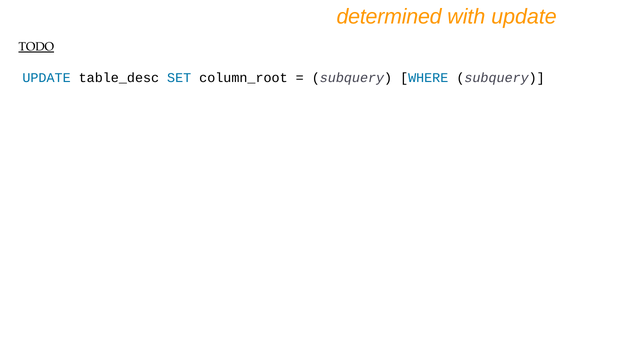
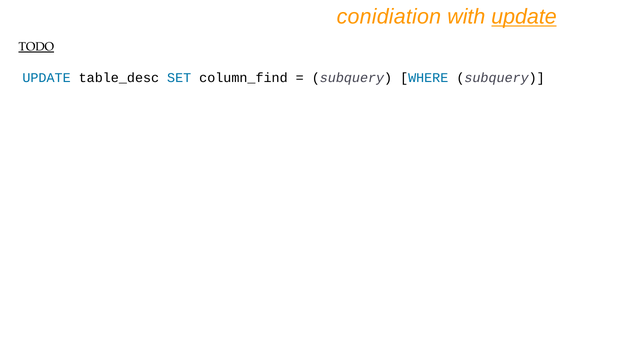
determined: determined -> conidiation
update at (524, 17) underline: none -> present
column_root: column_root -> column_find
